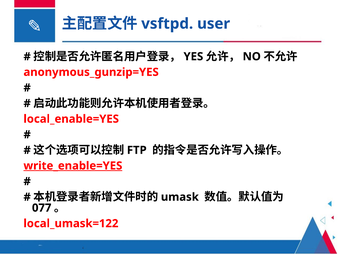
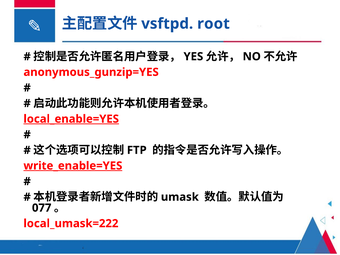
user: user -> root
local_enable=YES underline: none -> present
local_umask=122: local_umask=122 -> local_umask=222
